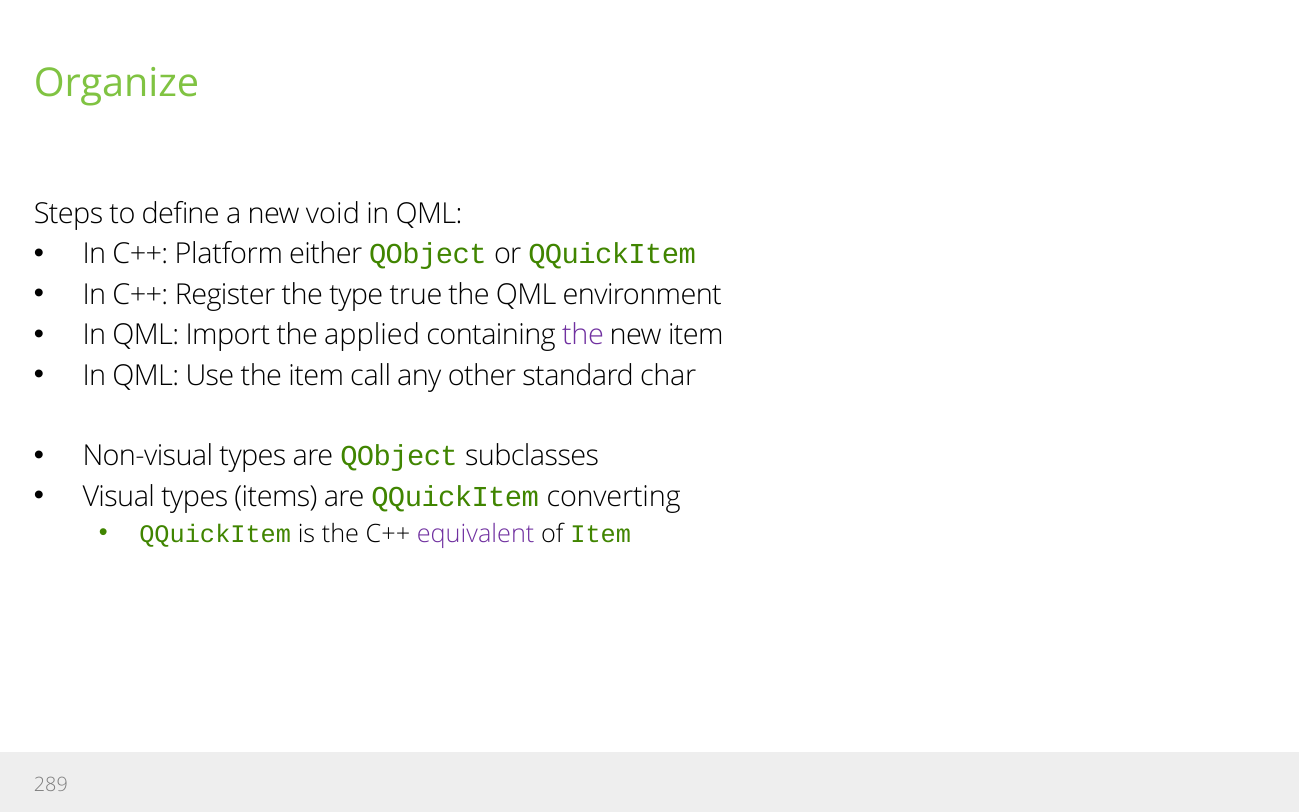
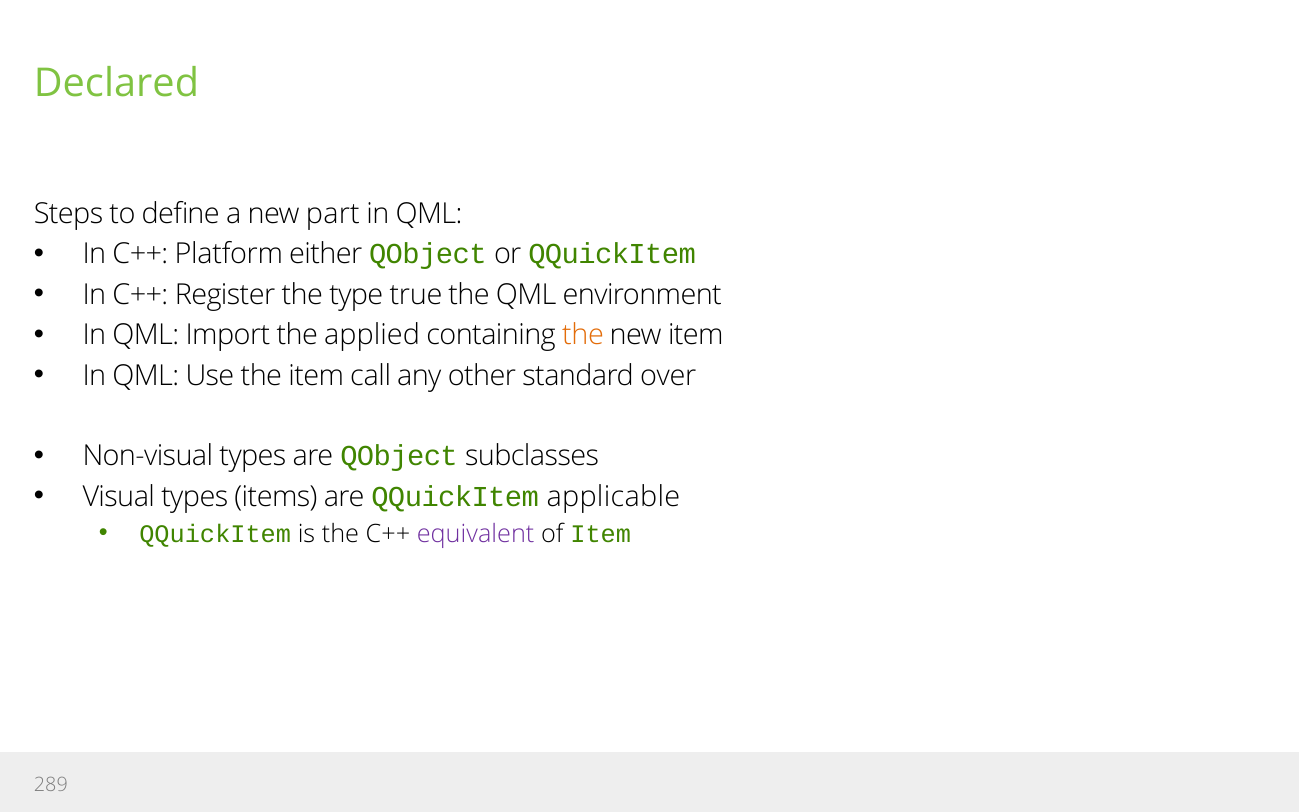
Organize: Organize -> Declared
void: void -> part
the at (583, 335) colour: purple -> orange
char: char -> over
converting: converting -> applicable
